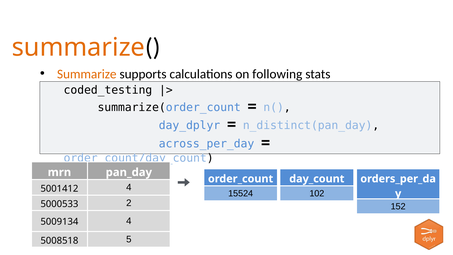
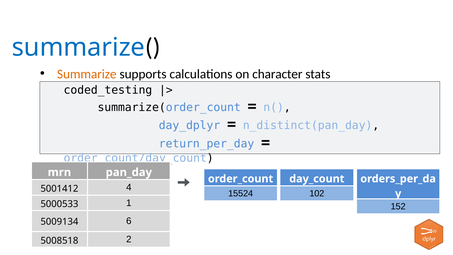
summarize at (78, 47) colour: orange -> blue
following: following -> character
across_per_day: across_per_day -> return_per_day
2: 2 -> 1
5009134 4: 4 -> 6
5: 5 -> 2
